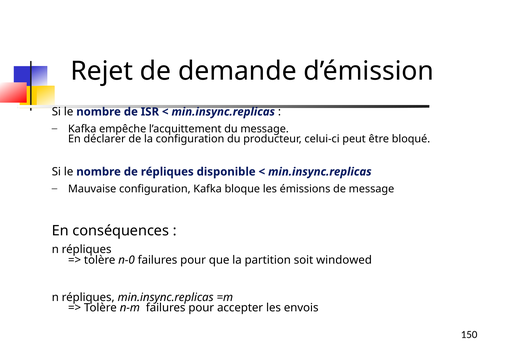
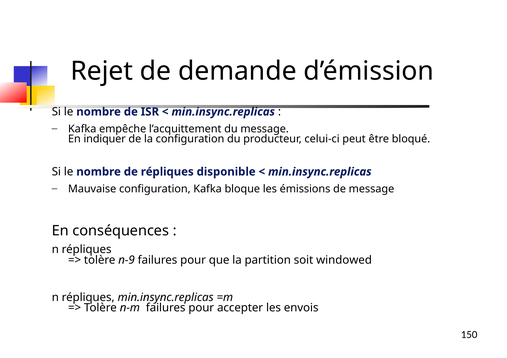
déclarer: déclarer -> indiquer
n-0: n-0 -> n-9
